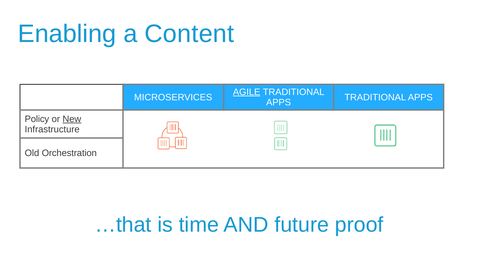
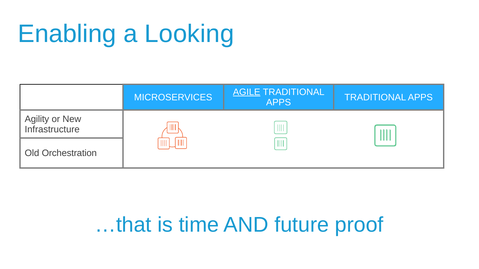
Content: Content -> Looking
Policy: Policy -> Agility
New underline: present -> none
